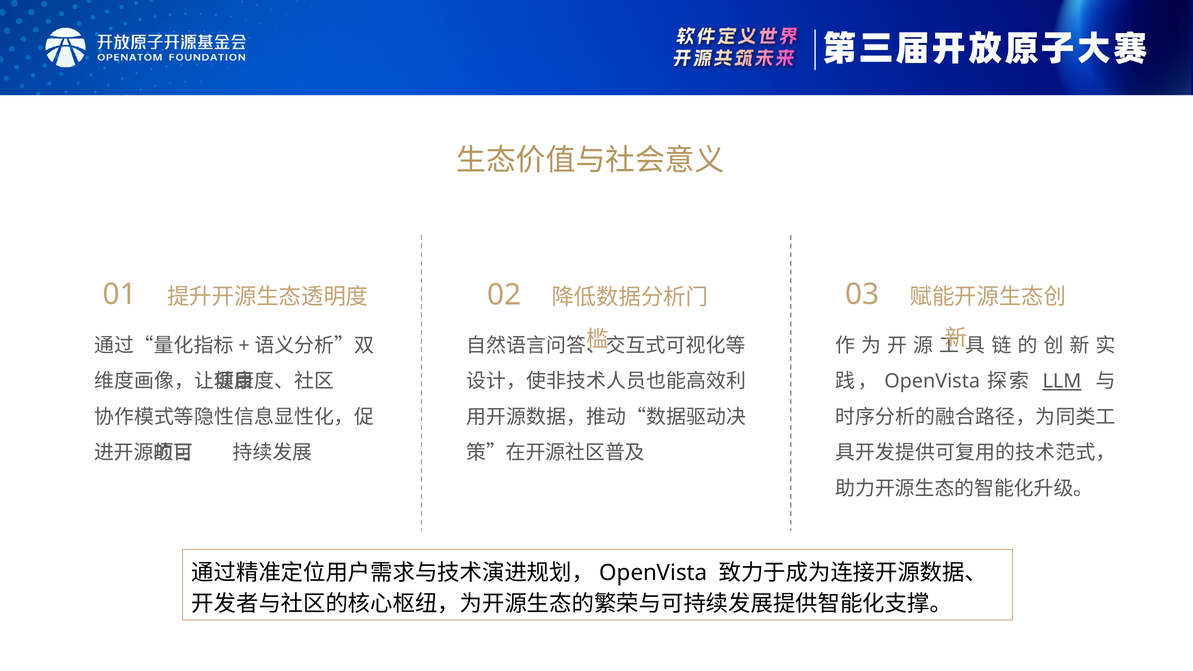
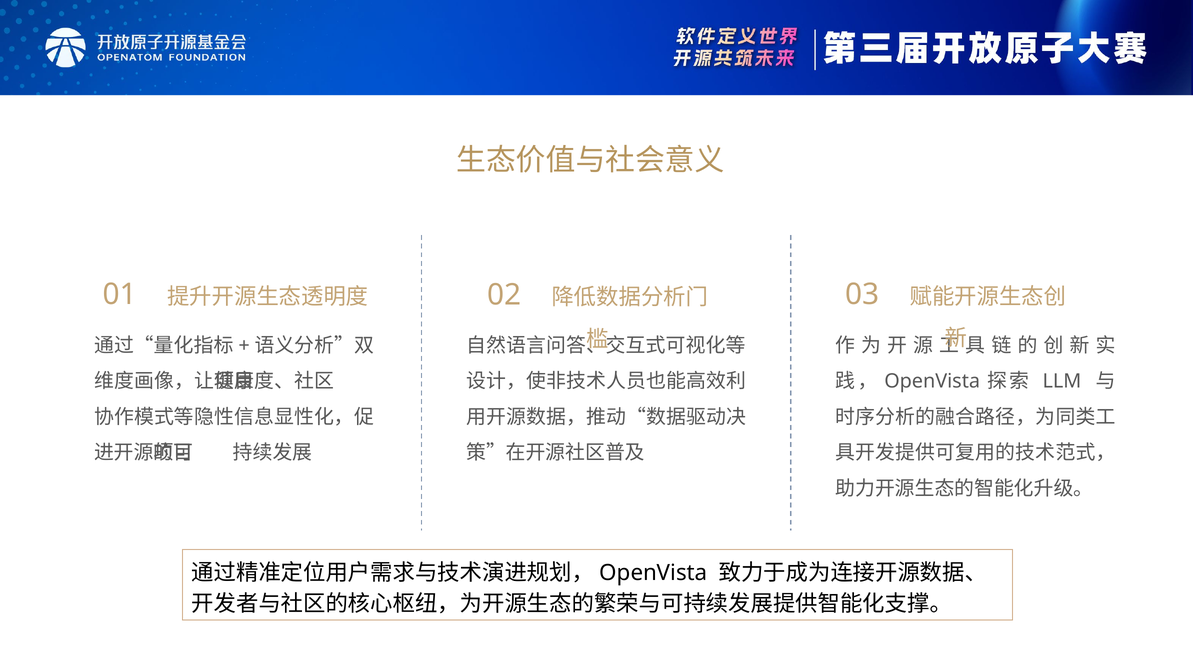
LLM underline: present -> none
